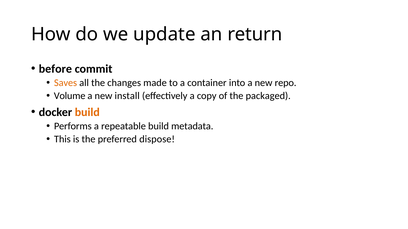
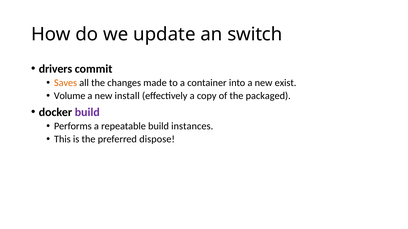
return: return -> switch
before: before -> drivers
repo: repo -> exist
build at (87, 112) colour: orange -> purple
metadata: metadata -> instances
